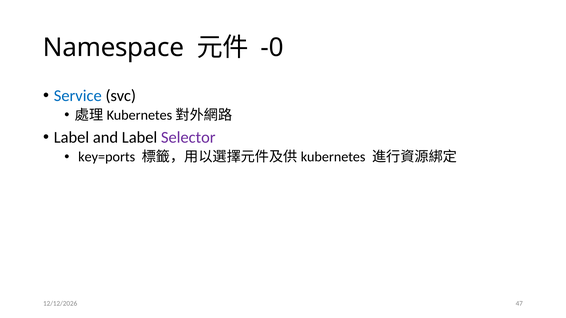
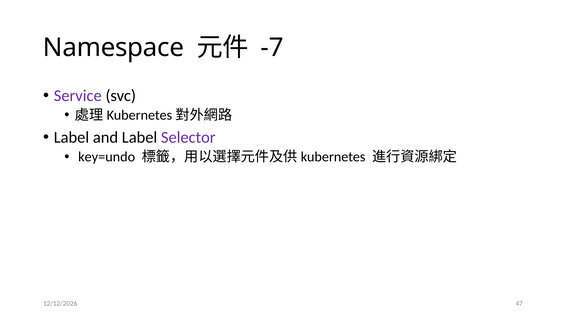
-0: -0 -> -7
Service colour: blue -> purple
key=ports: key=ports -> key=undo
